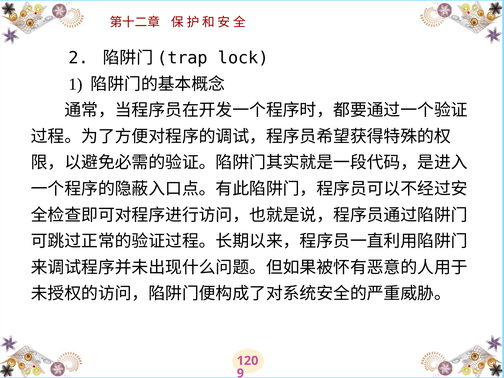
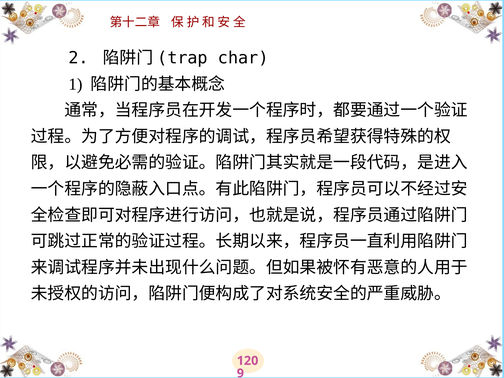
lock: lock -> char
